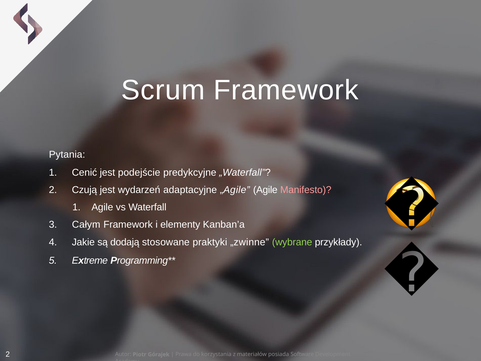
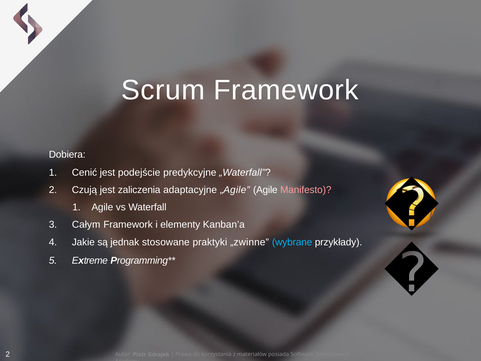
Pytania: Pytania -> Dobiera
wydarzeń: wydarzeń -> zaliczenia
dodają: dodają -> jednak
wybrane colour: light green -> light blue
